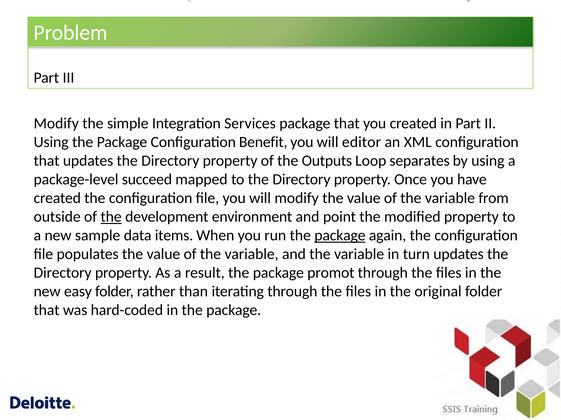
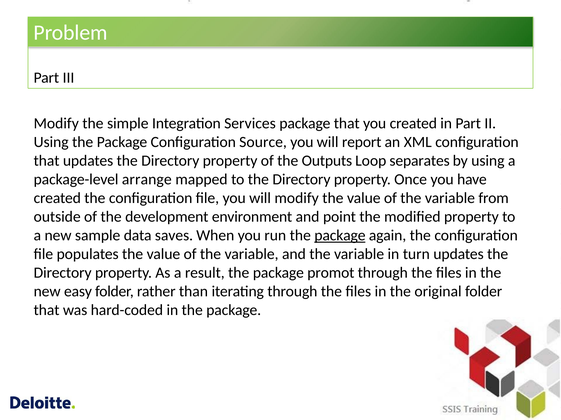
Benefit: Benefit -> Source
editor: editor -> report
succeed: succeed -> arrange
the at (111, 217) underline: present -> none
items: items -> saves
